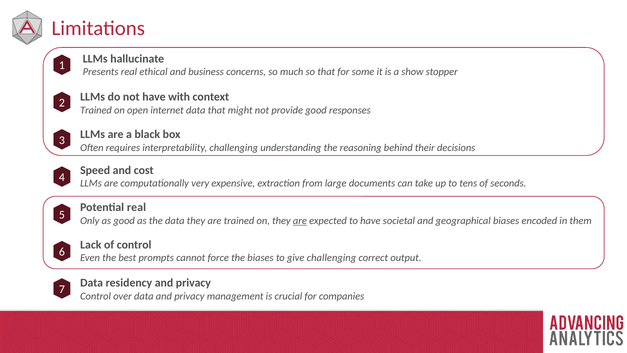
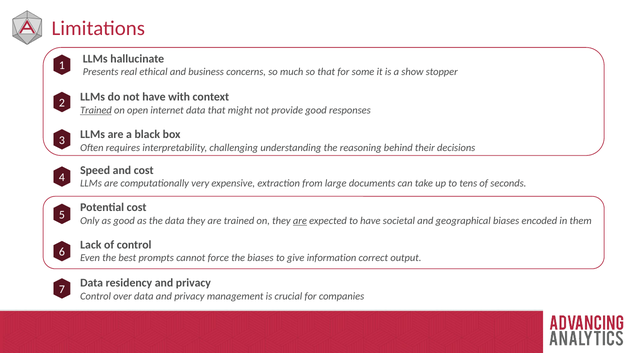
Trained at (96, 110) underline: none -> present
Potential real: real -> cost
give challenging: challenging -> information
